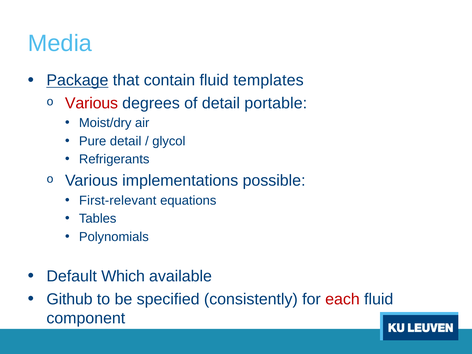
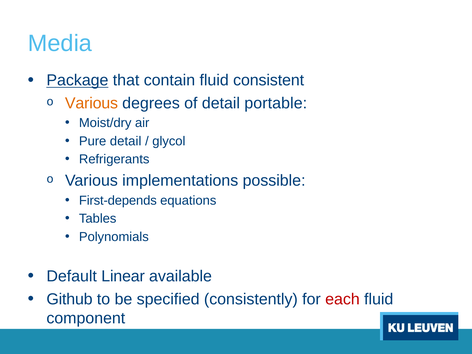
templates: templates -> consistent
Various at (92, 103) colour: red -> orange
First-relevant: First-relevant -> First-depends
Which: Which -> Linear
